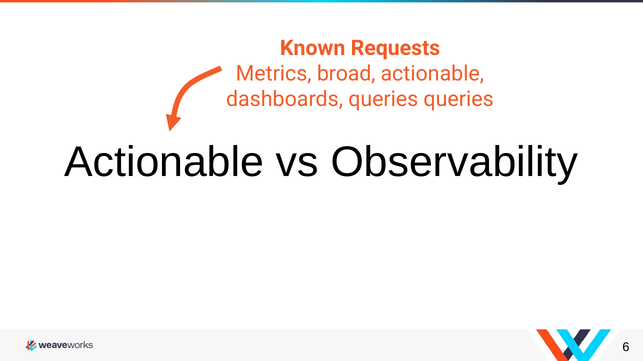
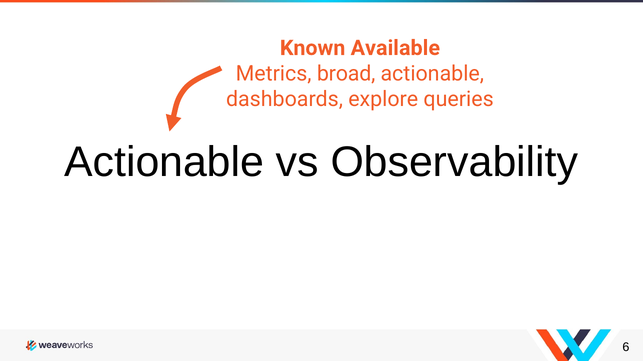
Requests: Requests -> Available
dashboards queries: queries -> explore
